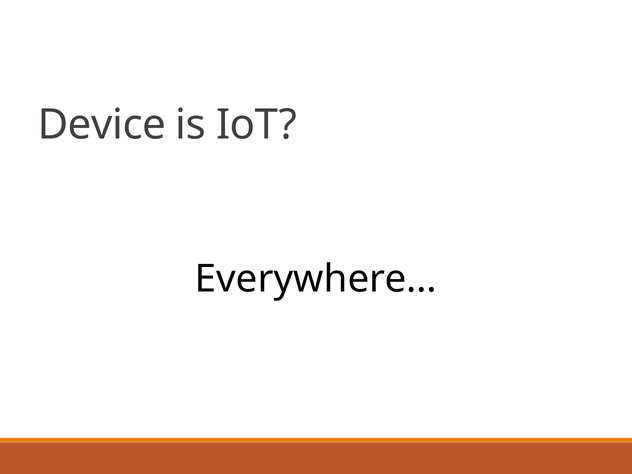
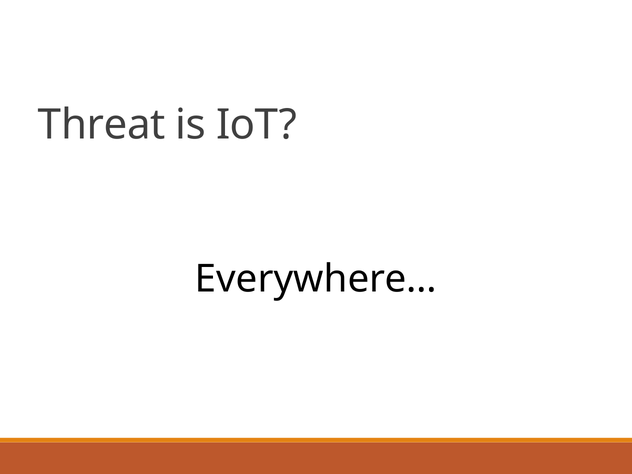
Device: Device -> Threat
